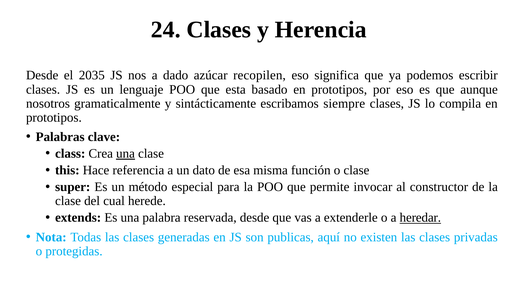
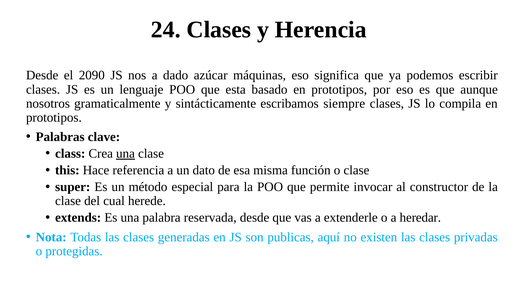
2035: 2035 -> 2090
recopilen: recopilen -> máquinas
heredar underline: present -> none
